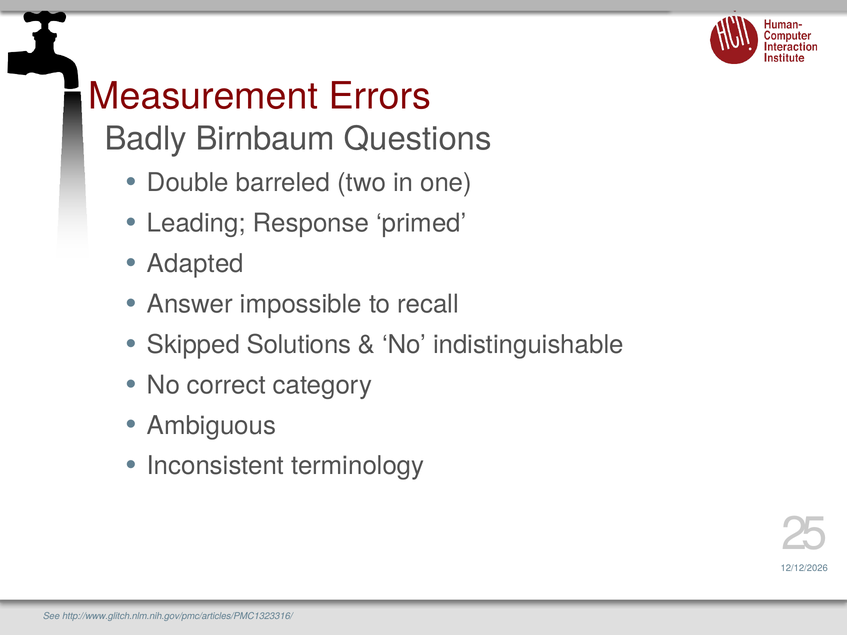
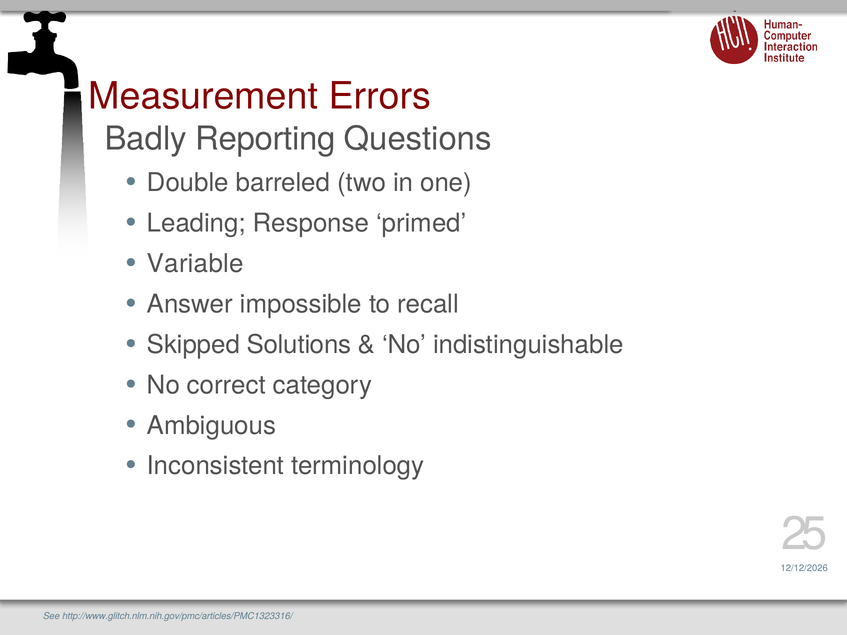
Birnbaum: Birnbaum -> Reporting
Adapted: Adapted -> Variable
